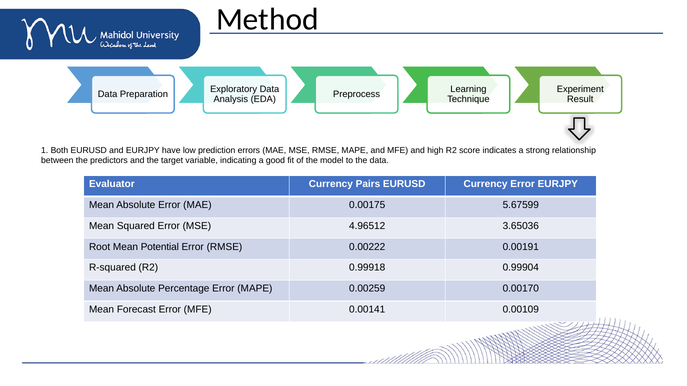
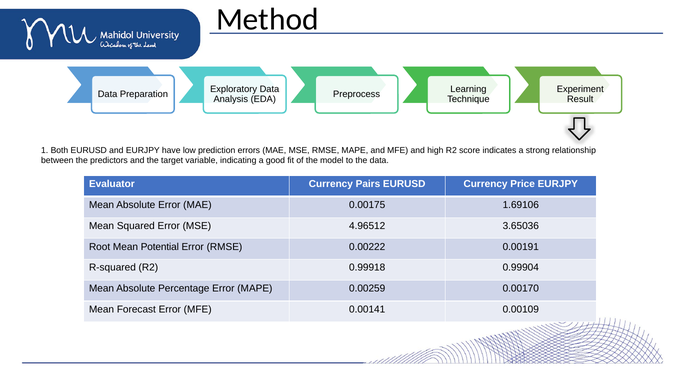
Currency Error: Error -> Price
5.67599: 5.67599 -> 1.69106
